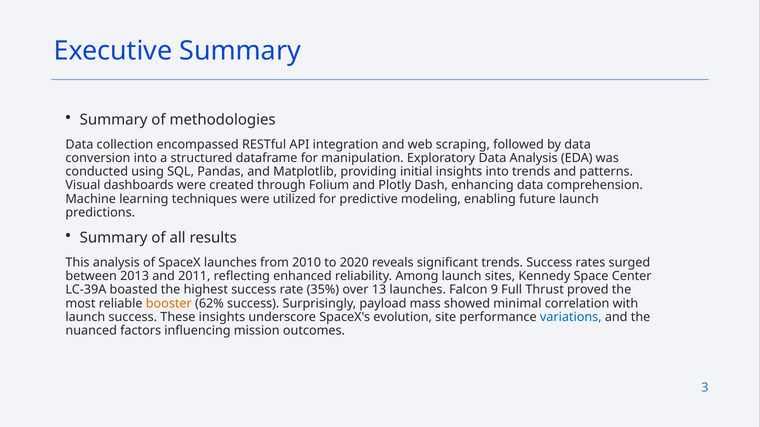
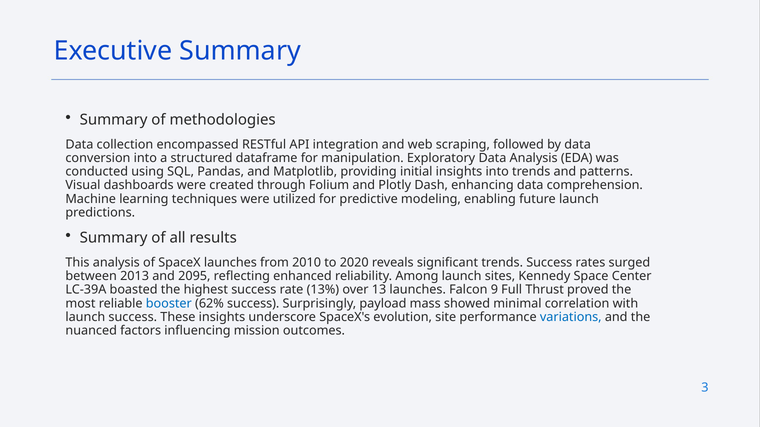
2011: 2011 -> 2095
35%: 35% -> 13%
booster colour: orange -> blue
